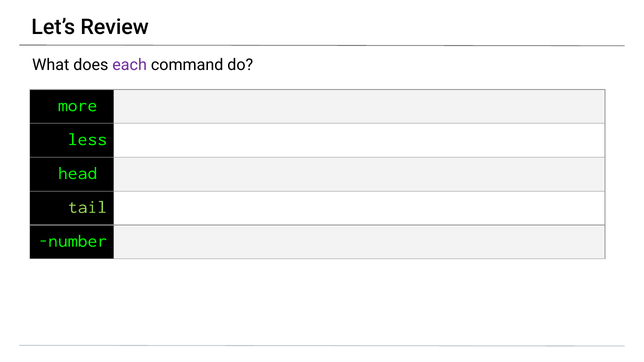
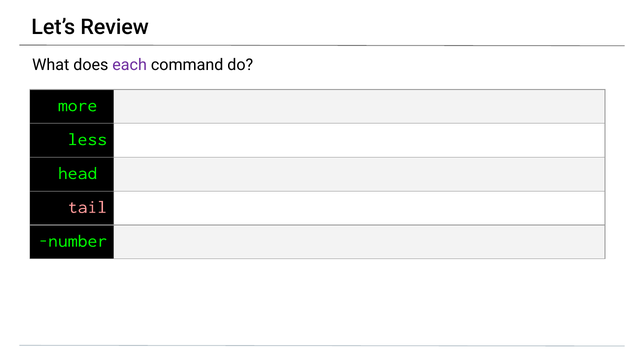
tail colour: light green -> pink
